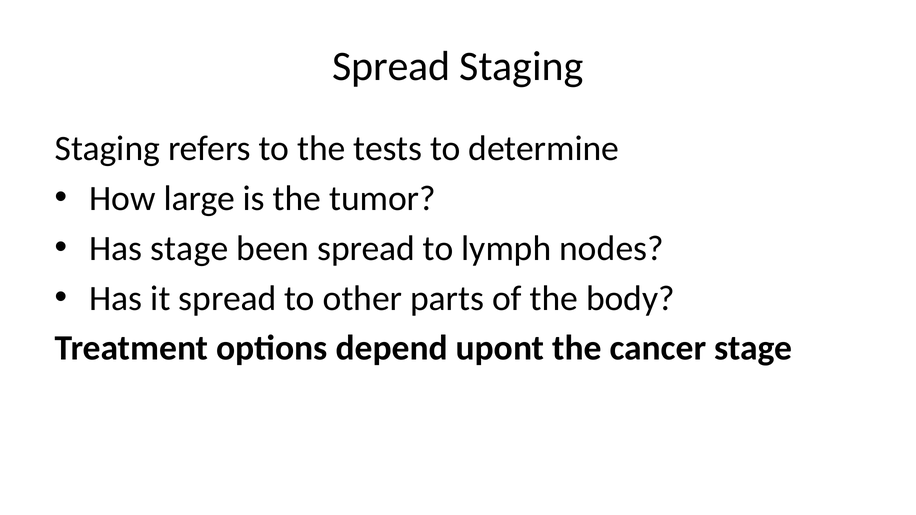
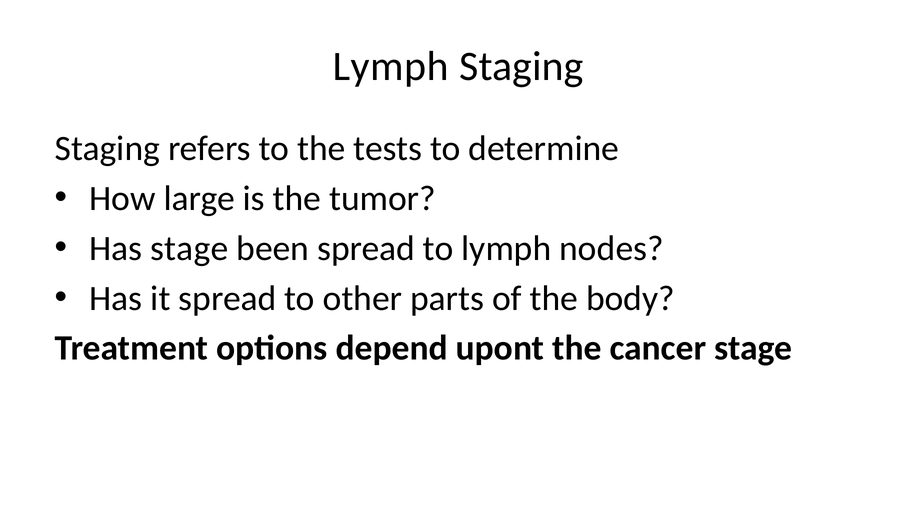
Spread at (391, 66): Spread -> Lymph
